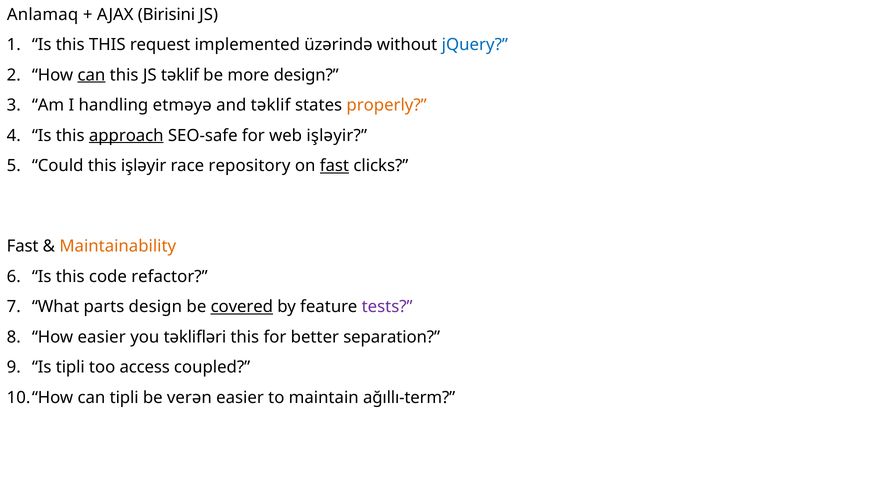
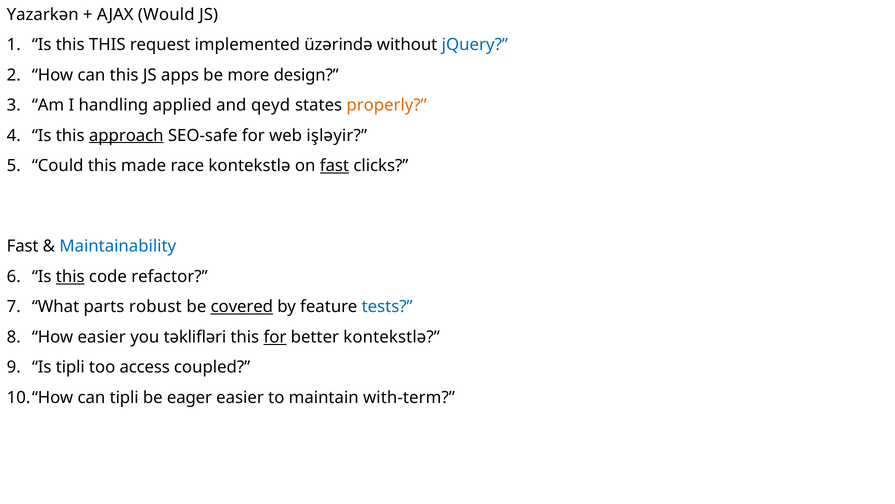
Anlamaq: Anlamaq -> Yazarkən
Birisini: Birisini -> Would
can at (91, 75) underline: present -> none
JS təklif: təklif -> apps
etməyə: etməyə -> applied
and təklif: təklif -> qeyd
this işləyir: işləyir -> made
race repository: repository -> kontekstlə
Maintainability colour: orange -> blue
this at (70, 276) underline: none -> present
parts design: design -> robust
tests colour: purple -> blue
for at (275, 337) underline: none -> present
better separation: separation -> kontekstlə
verən: verən -> eager
ağıllı-term: ağıllı-term -> with-term
